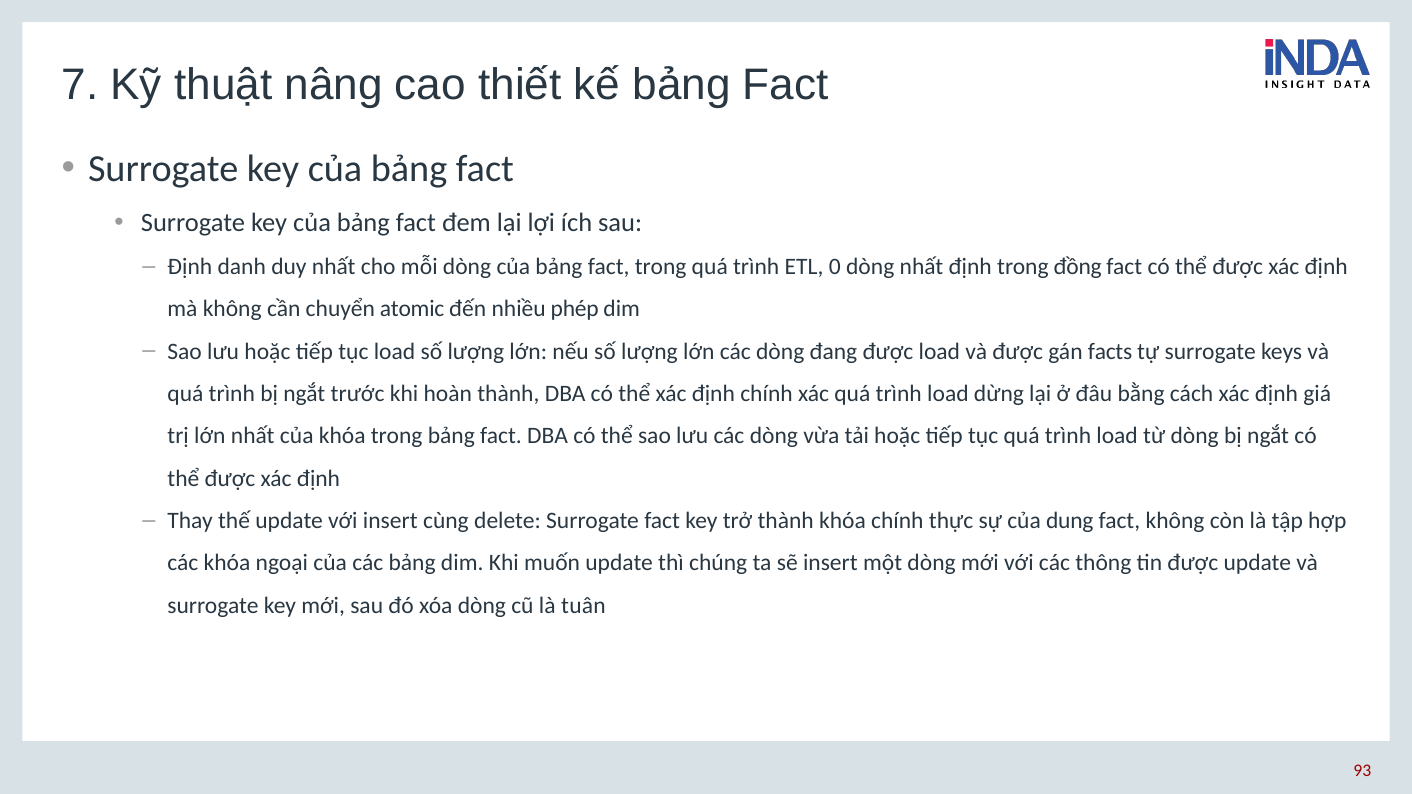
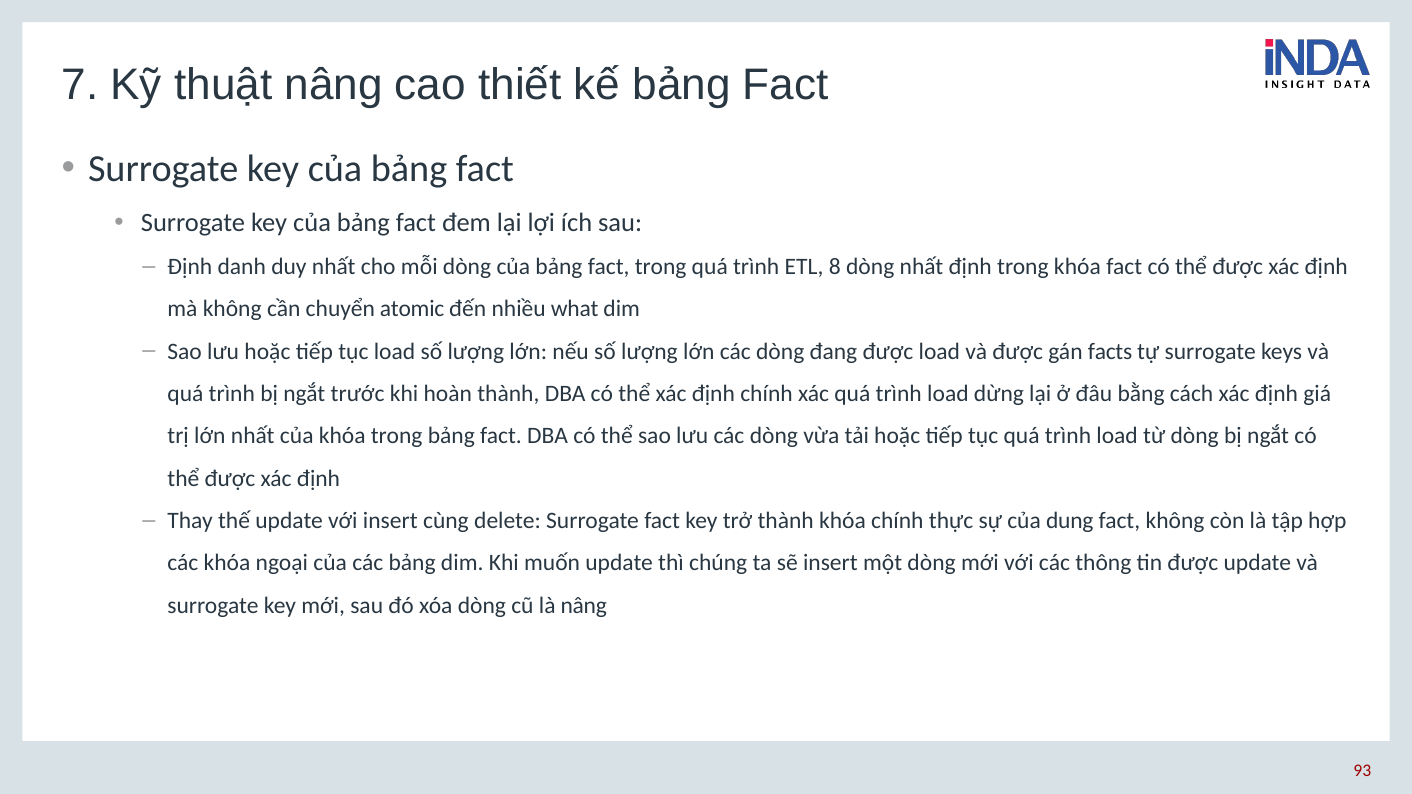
0: 0 -> 8
trong đồng: đồng -> khóa
phép: phép -> what
là tuân: tuân -> nâng
